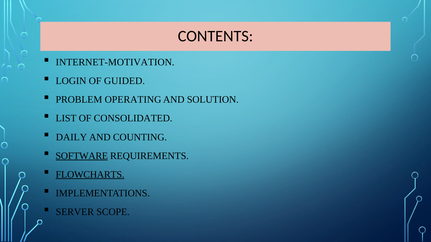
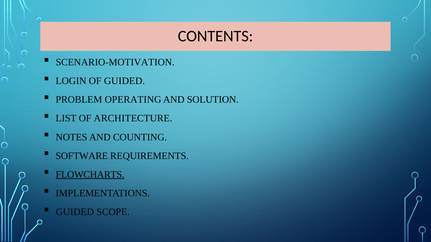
INTERNET-MOTIVATION: INTERNET-MOTIVATION -> SCENARIO-MOTIVATION
CONSOLIDATED: CONSOLIDATED -> ARCHITECTURE
DAILY: DAILY -> NOTES
SOFTWARE underline: present -> none
SERVER at (75, 212): SERVER -> GUIDED
